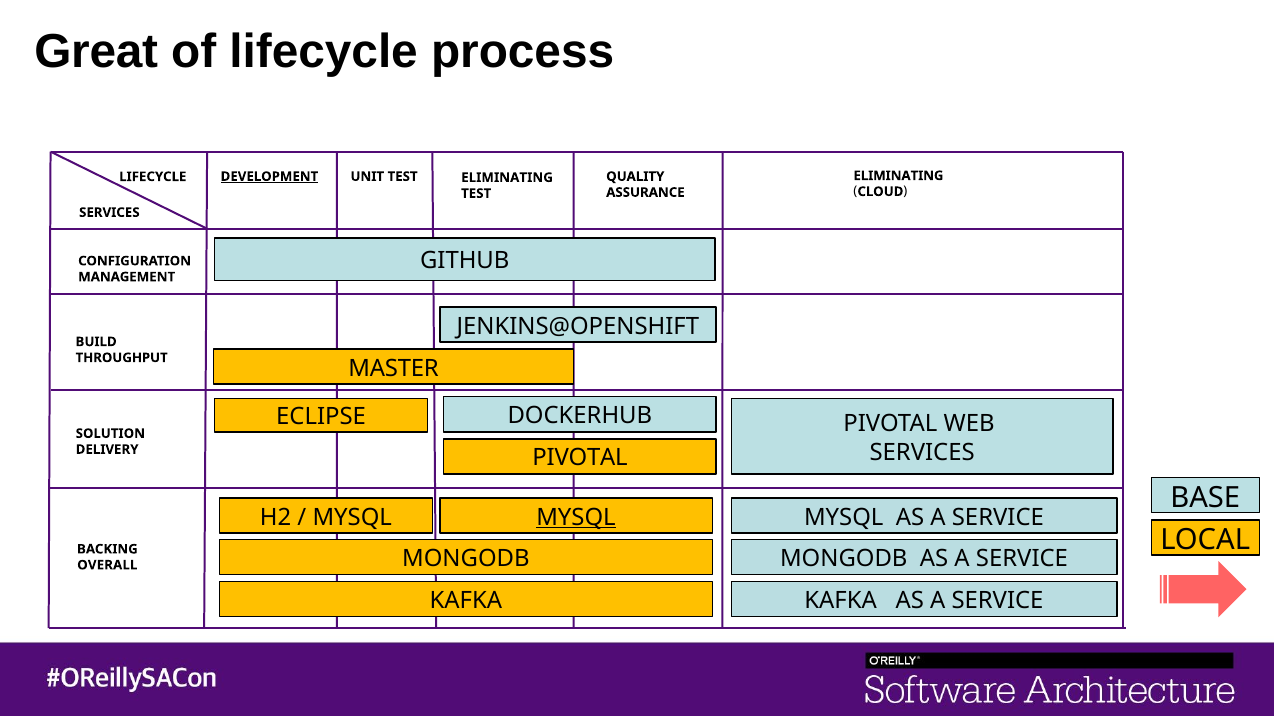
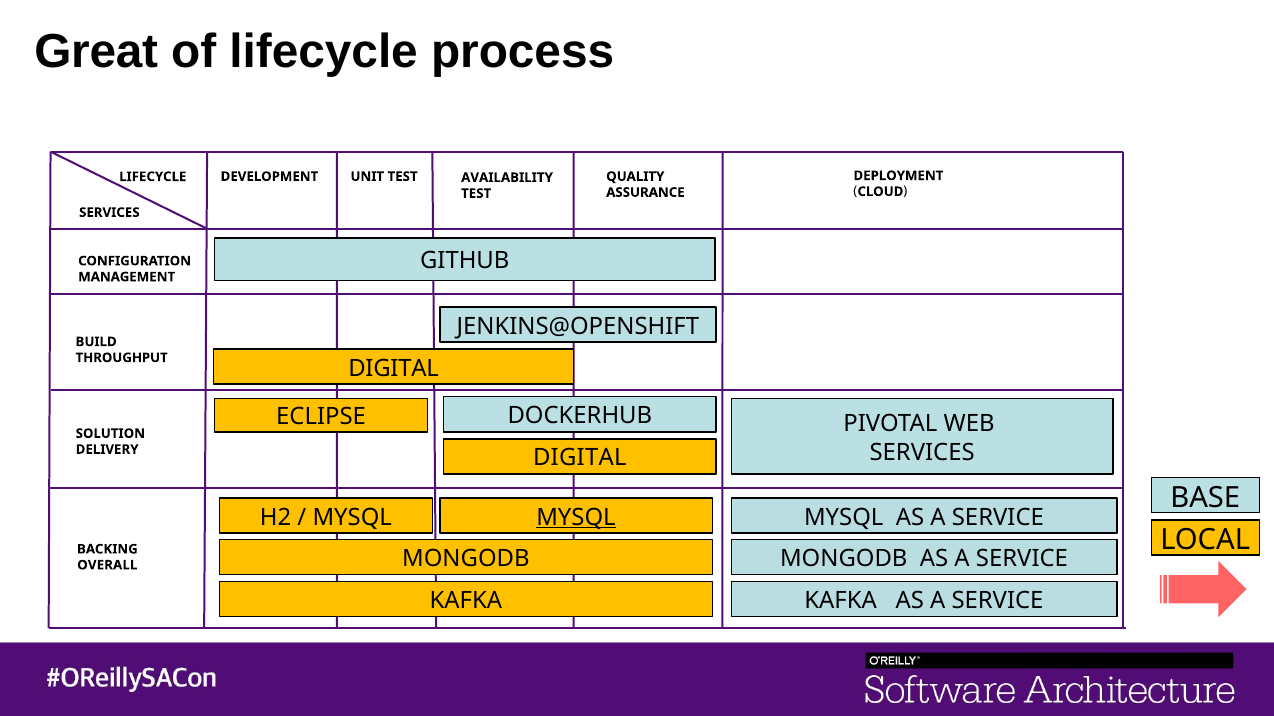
ELIMINATING at (898, 176): ELIMINATING -> DEPLOYMENT
DEVELOPMENT underline: present -> none
TEST ELIMINATING: ELIMINATING -> AVAILABILITY
MASTER at (394, 369): MASTER -> DIGITAL
PIVOTAL at (580, 458): PIVOTAL -> DIGITAL
